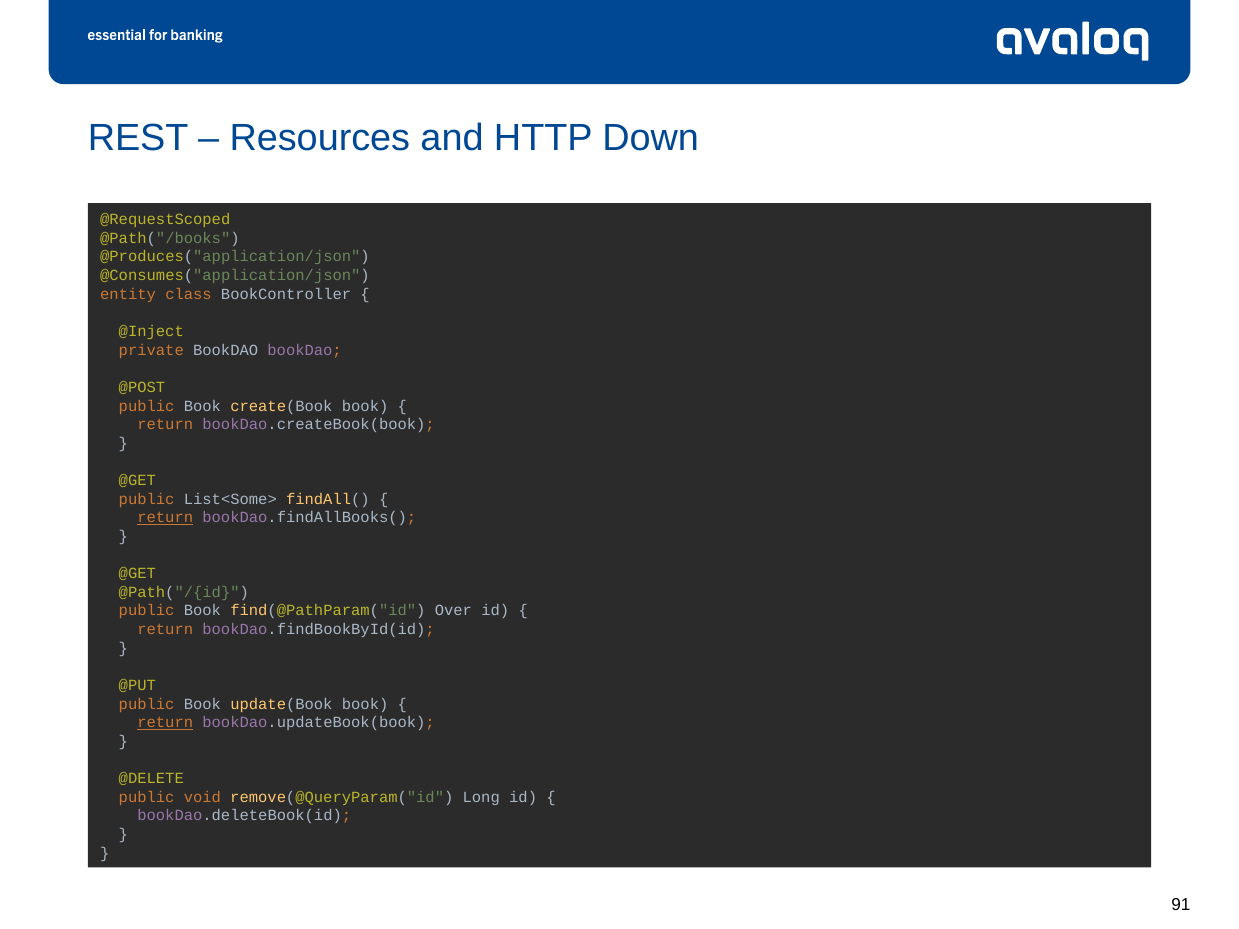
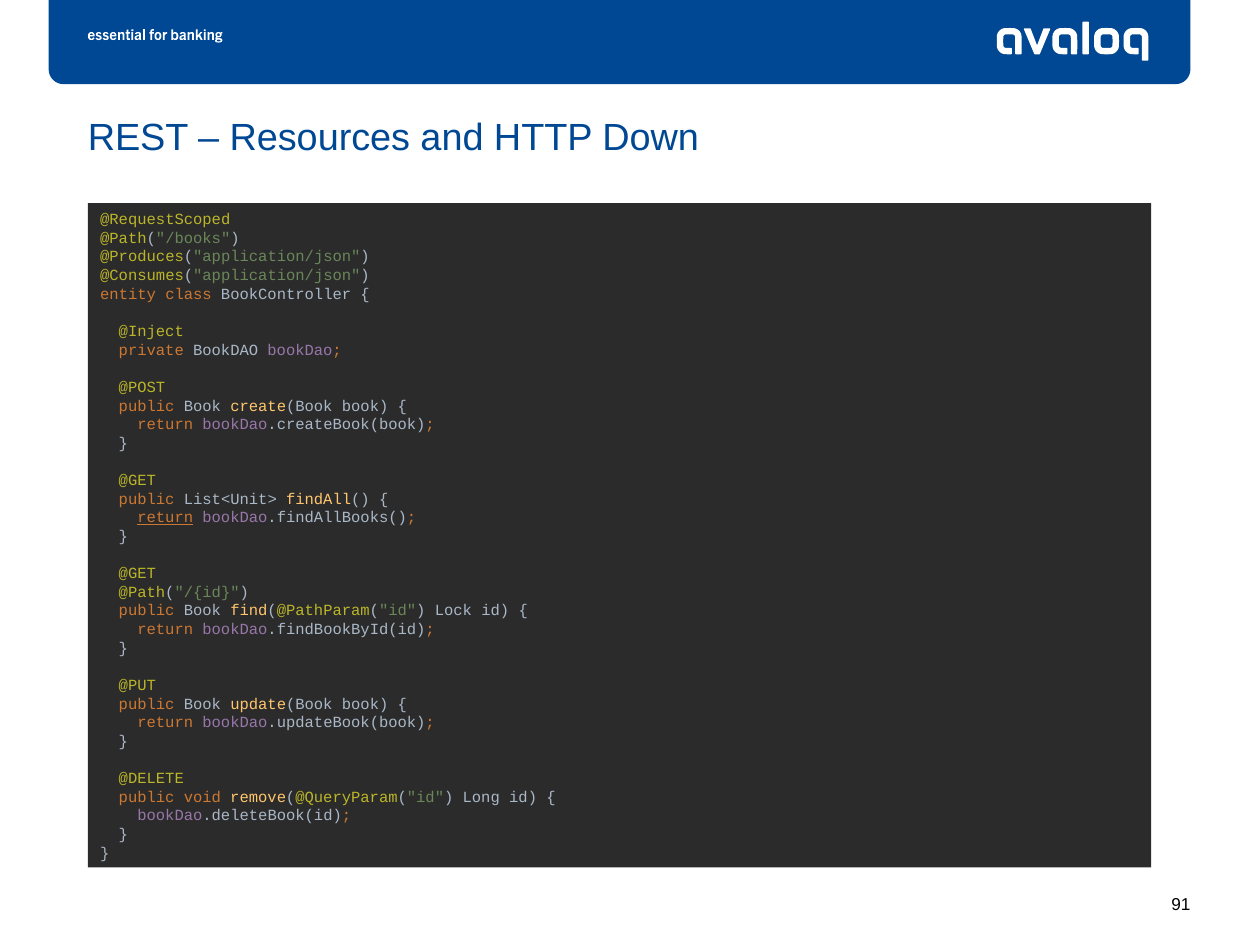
List<Some>: List<Some> -> List<Unit>
Over: Over -> Lock
return at (165, 723) underline: present -> none
